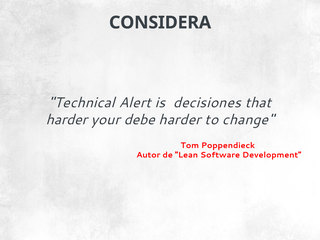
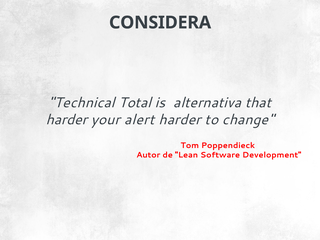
Alert: Alert -> Total
decisiones: decisiones -> alternativa
debe: debe -> alert
